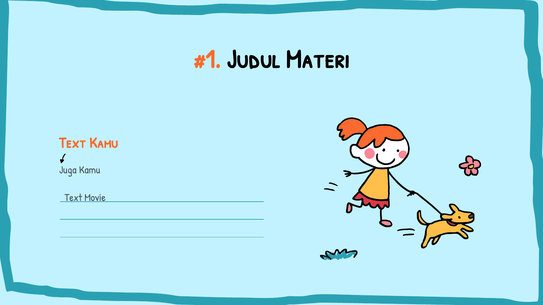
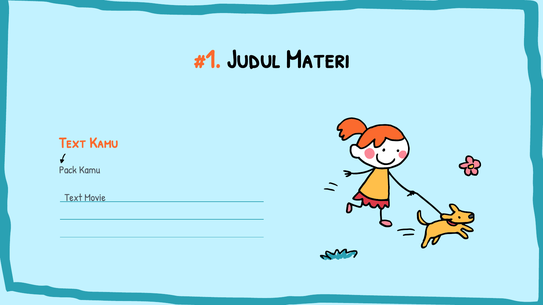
Juga: Juga -> Pack
